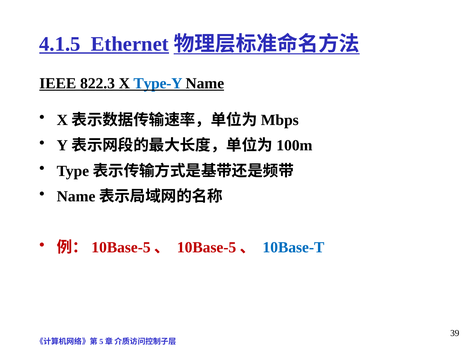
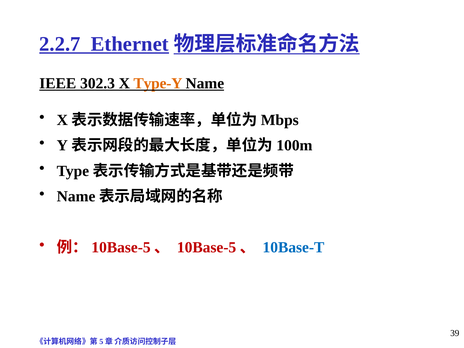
4.1.5: 4.1.5 -> 2.2.7
822.3: 822.3 -> 302.3
Type-Y colour: blue -> orange
